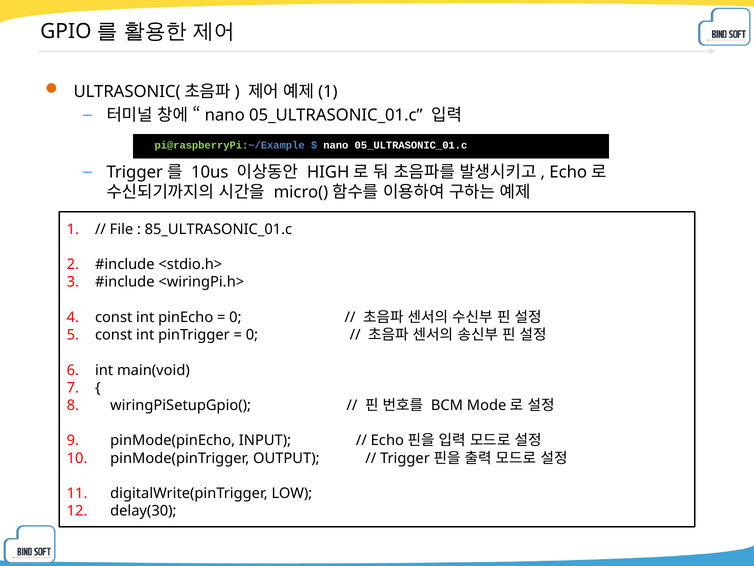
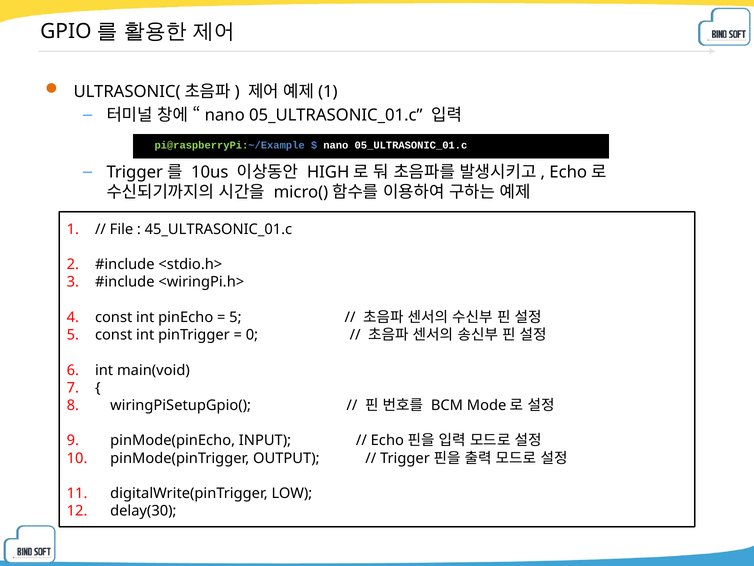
85_ULTRASONIC_01.c: 85_ULTRASONIC_01.c -> 45_ULTRASONIC_01.c
0 at (235, 317): 0 -> 5
